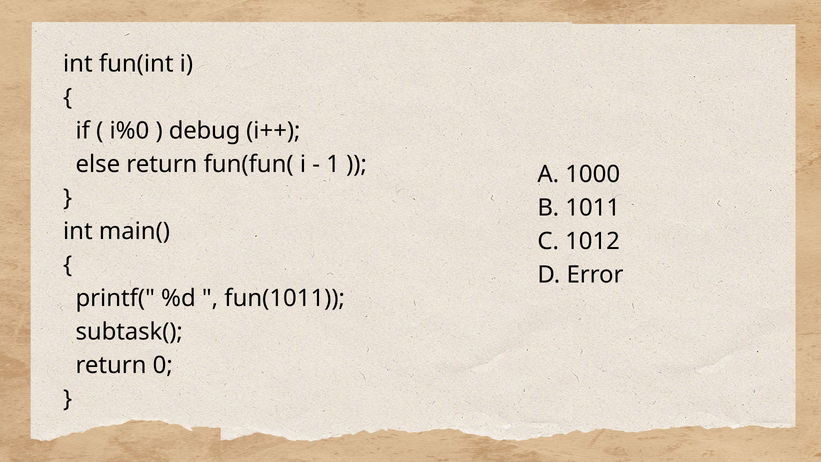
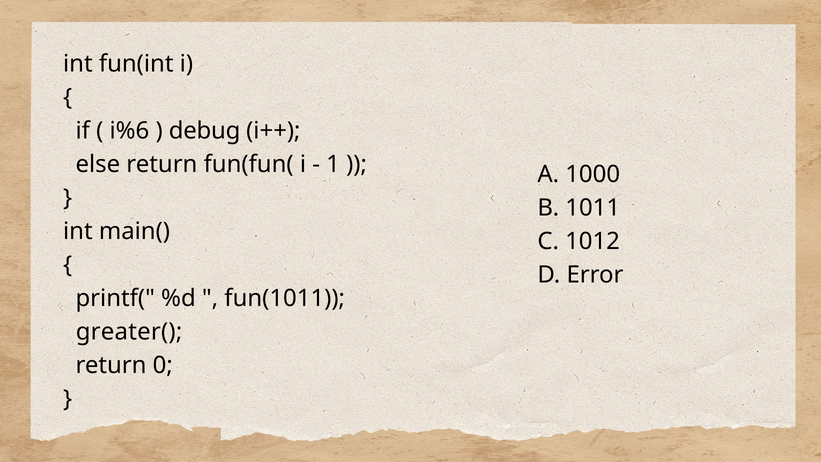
i%0: i%0 -> i%6
subtask(: subtask( -> greater(
